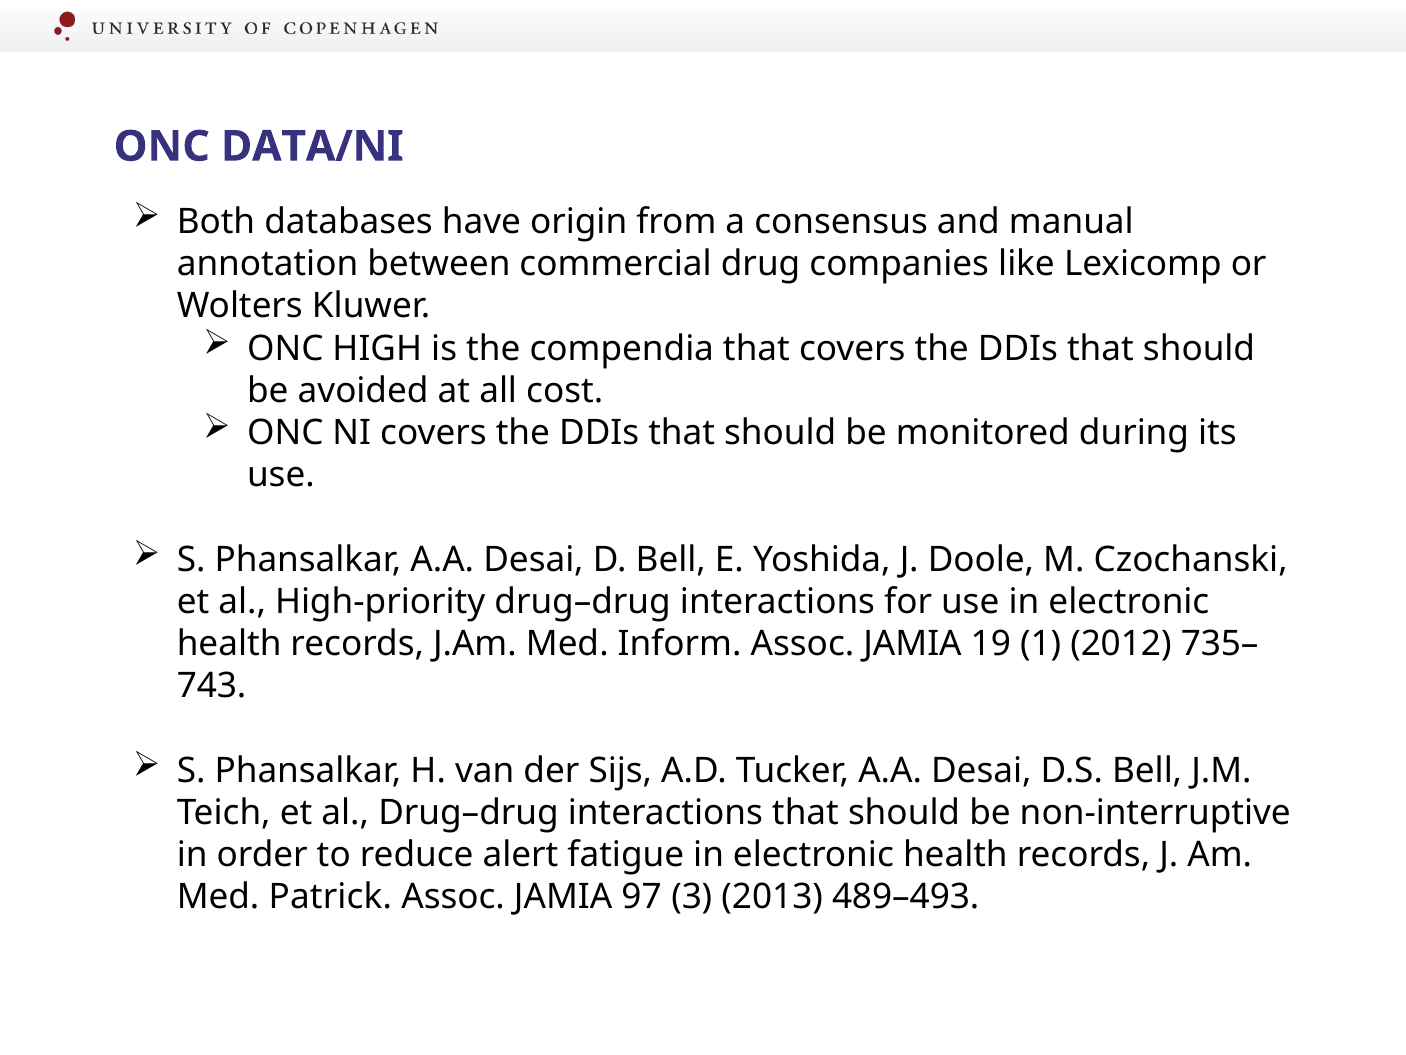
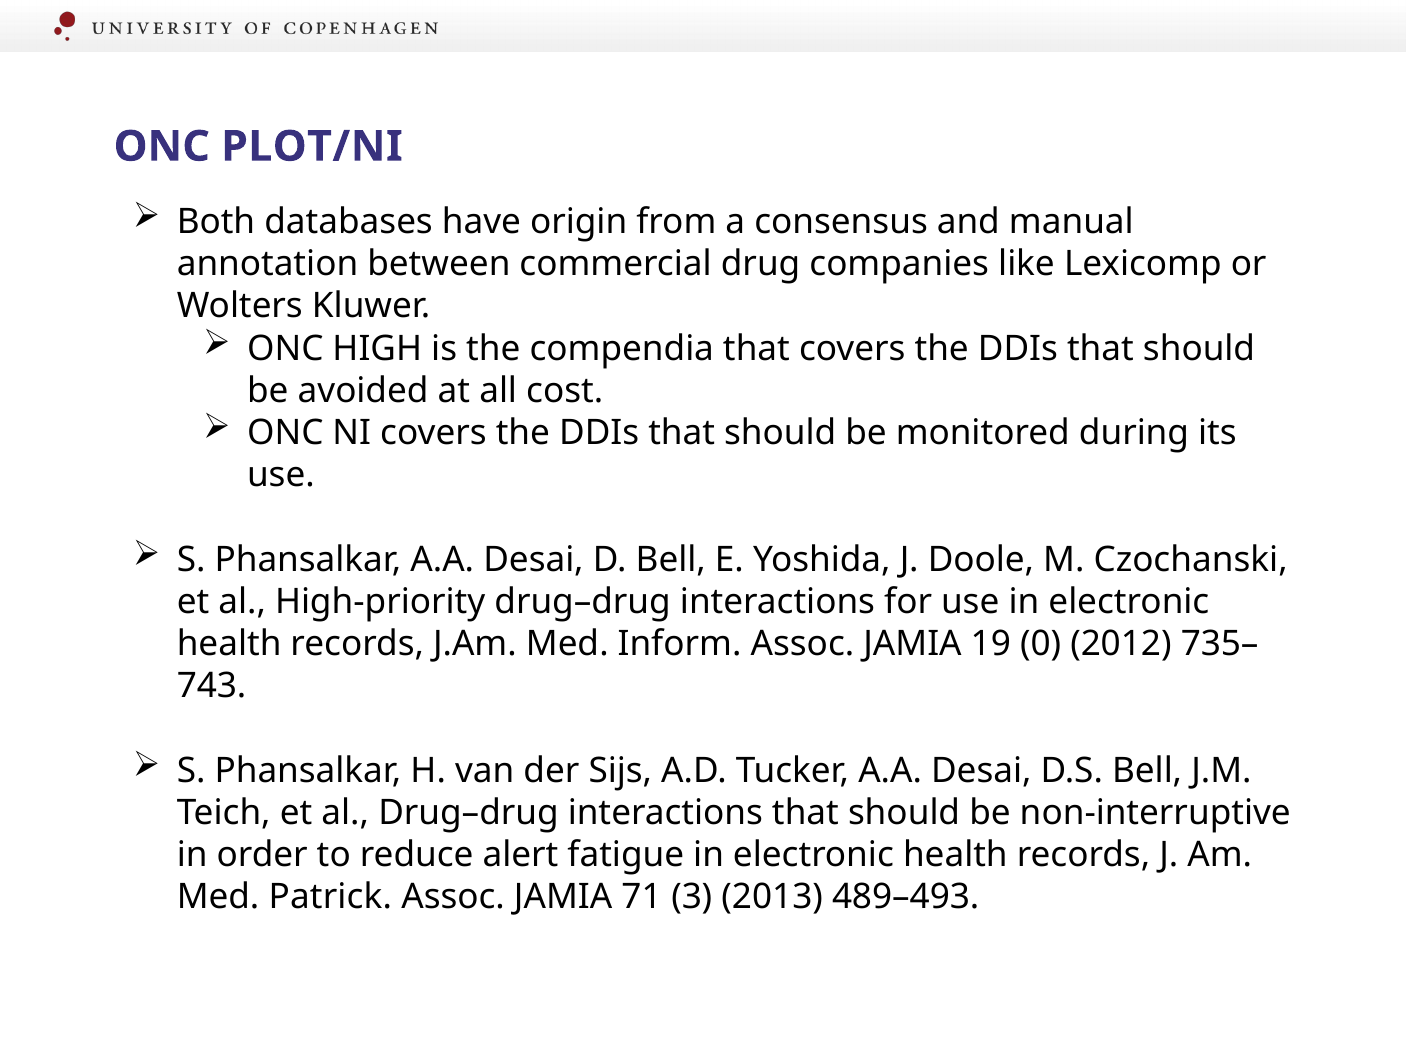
DATA/NI: DATA/NI -> PLOT/NI
1: 1 -> 0
97: 97 -> 71
